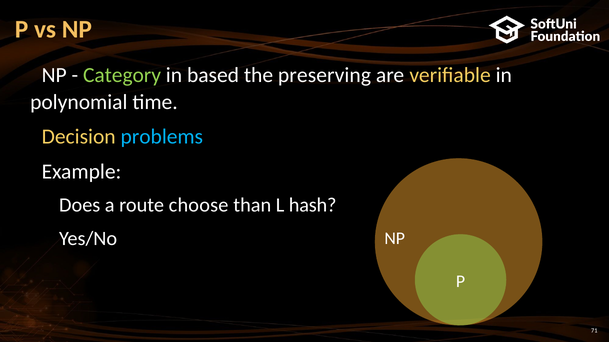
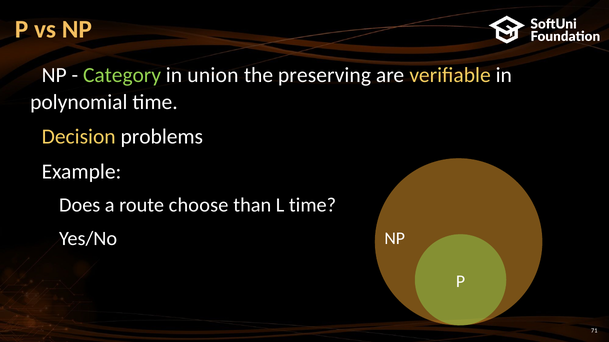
based: based -> union
problems colour: light blue -> white
L hash: hash -> time
